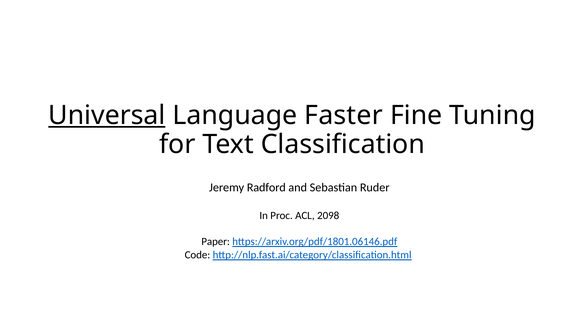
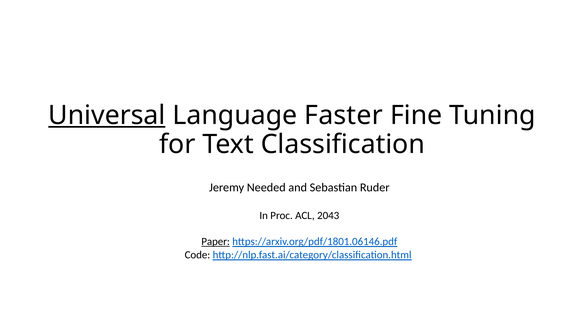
Radford: Radford -> Needed
2098: 2098 -> 2043
Paper underline: none -> present
